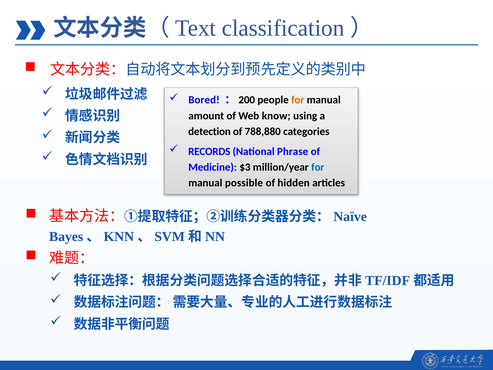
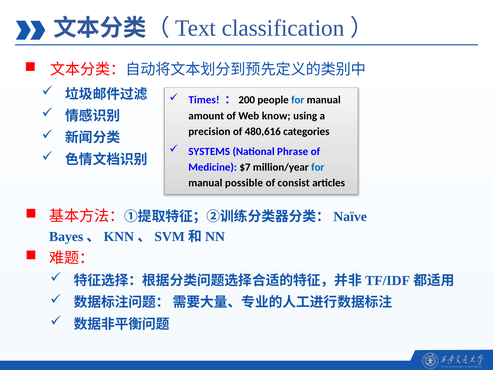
Bored: Bored -> Times
for at (298, 100) colour: orange -> blue
detection: detection -> precision
788,880: 788,880 -> 480,616
RECORDS: RECORDS -> SYSTEMS
$3: $3 -> $7
hidden: hidden -> consist
